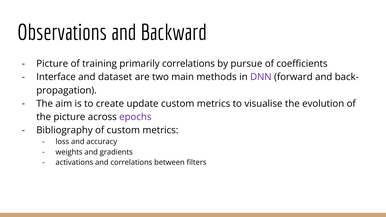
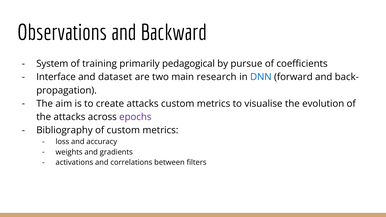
Picture at (52, 64): Picture -> System
primarily correlations: correlations -> pedagogical
methods: methods -> research
DNN colour: purple -> blue
create update: update -> attacks
the picture: picture -> attacks
